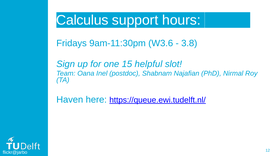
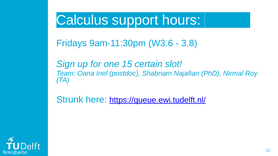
helpful: helpful -> certain
Haven: Haven -> Strunk
